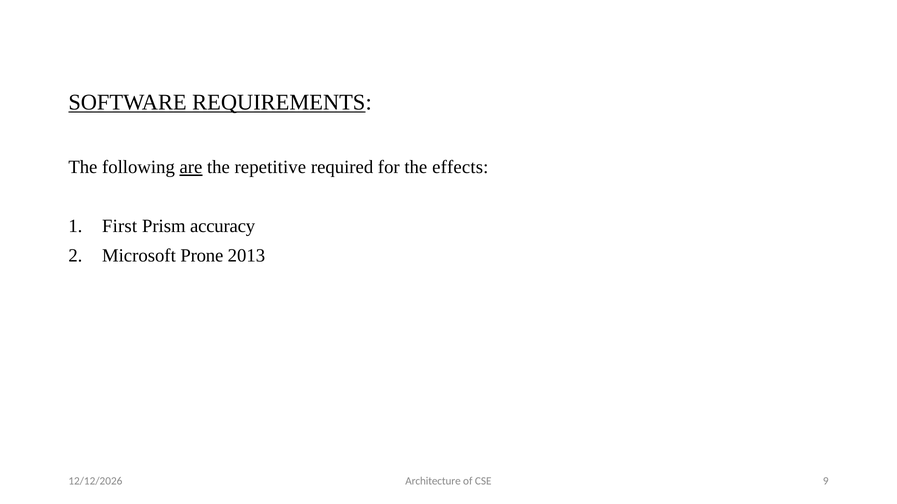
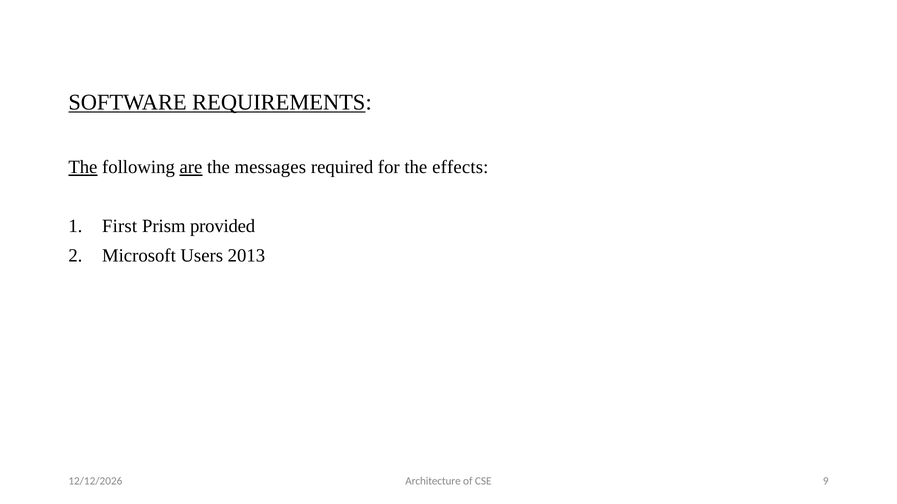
The at (83, 167) underline: none -> present
repetitive: repetitive -> messages
accuracy: accuracy -> provided
Prone: Prone -> Users
